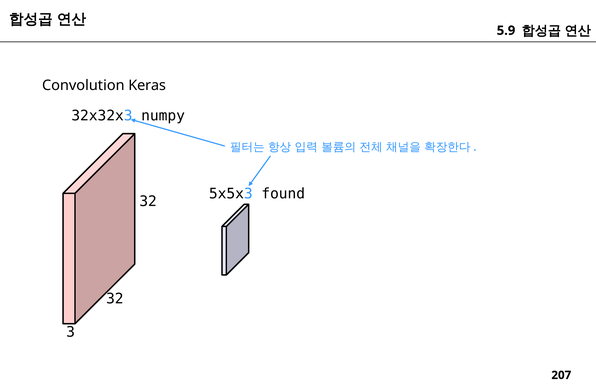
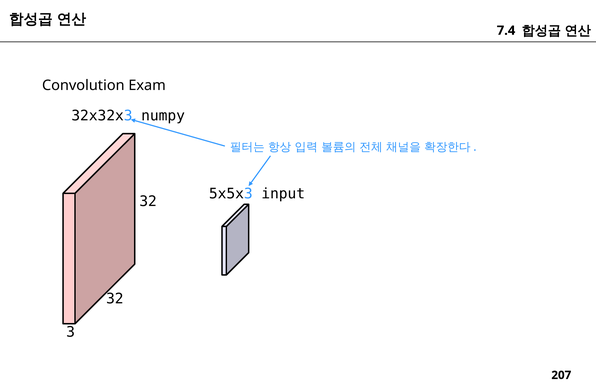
5.9: 5.9 -> 7.4
Keras: Keras -> Exam
found: found -> input
